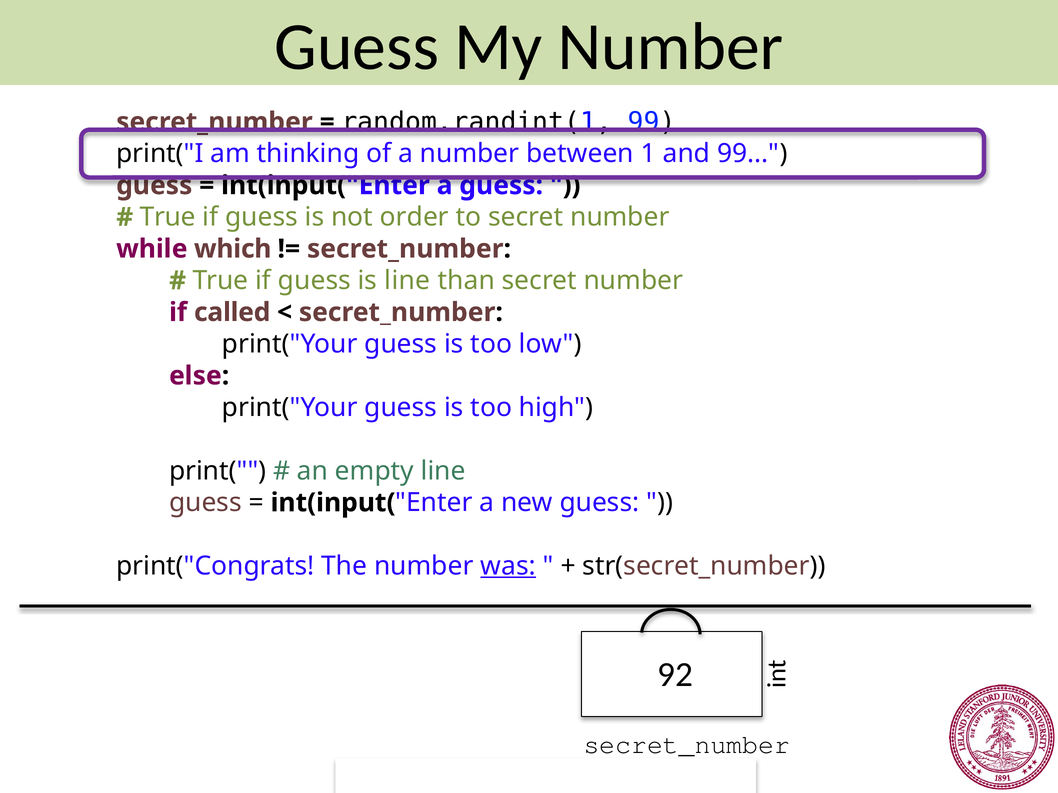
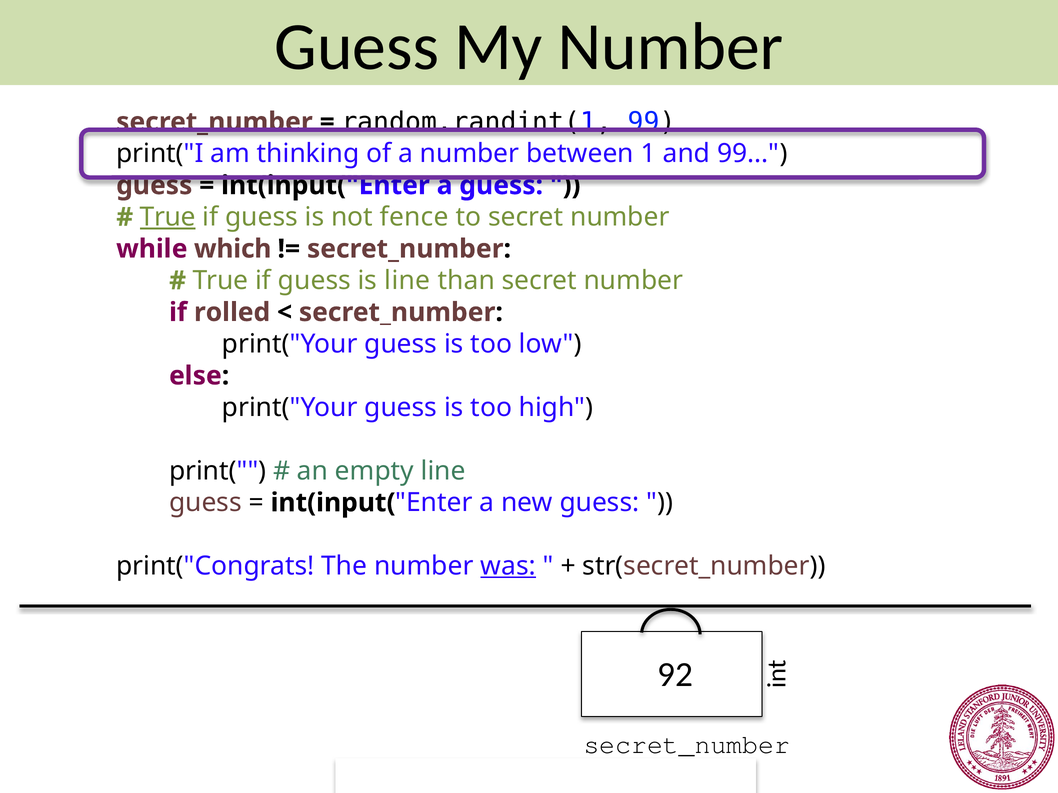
True at (168, 217) underline: none -> present
order: order -> fence
called: called -> rolled
